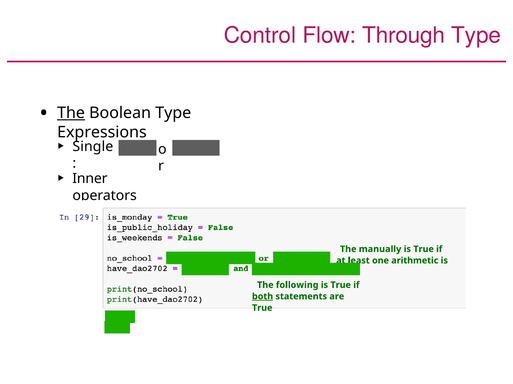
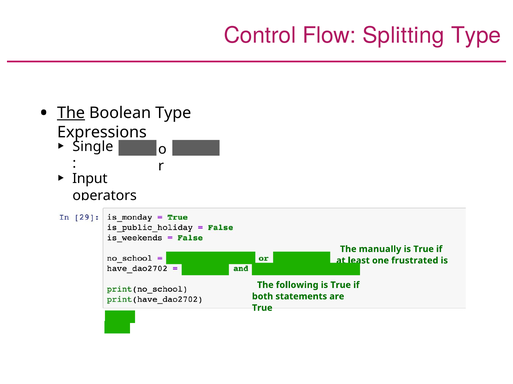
Through: Through -> Splitting
Inner: Inner -> Input
arithmetic: arithmetic -> frustrated
both underline: present -> none
